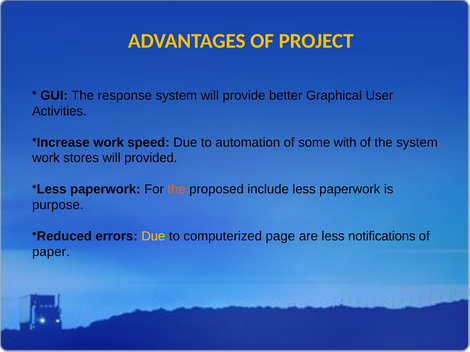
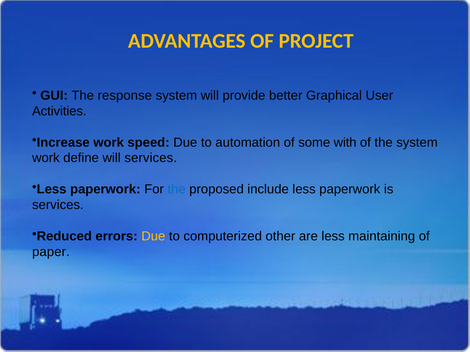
stores: stores -> define
will provided: provided -> services
the at (177, 190) colour: orange -> blue
purpose at (58, 205): purpose -> services
page: page -> other
notifications: notifications -> maintaining
